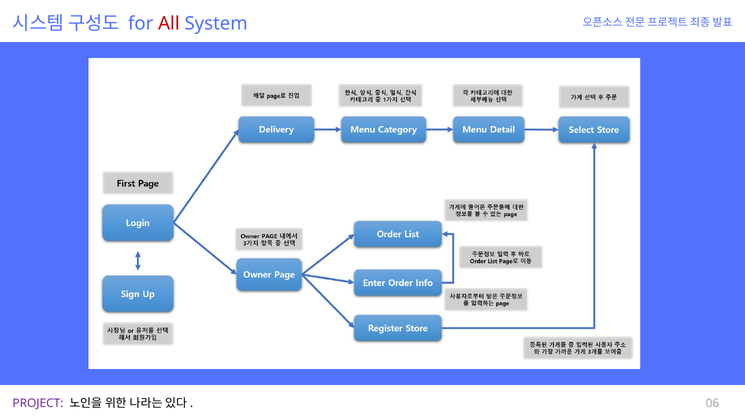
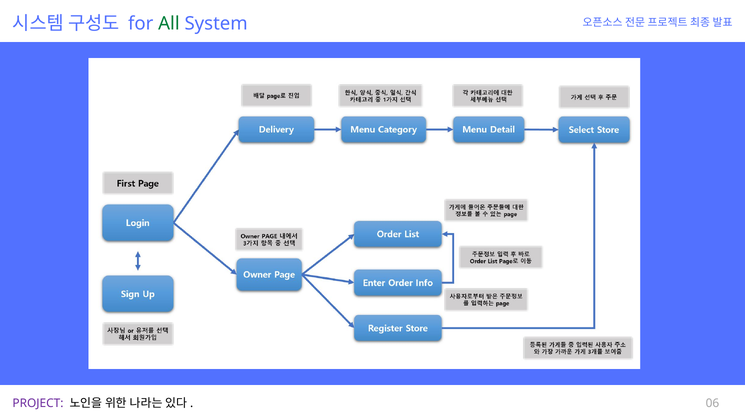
All colour: red -> green
